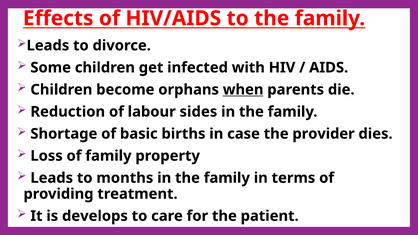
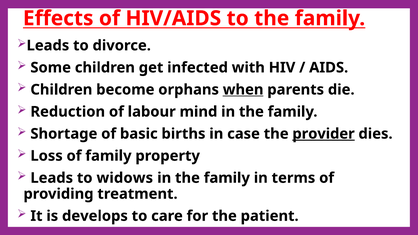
sides: sides -> mind
provider underline: none -> present
months: months -> widows
